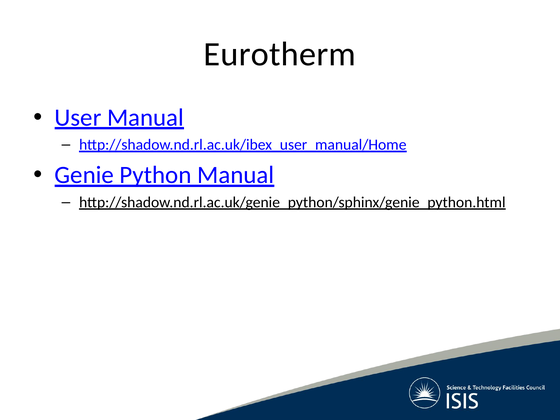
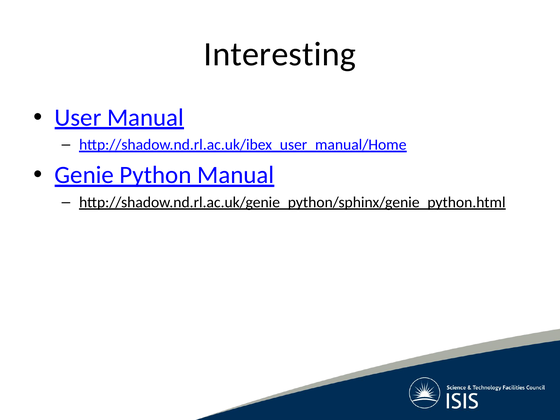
Eurotherm: Eurotherm -> Interesting
